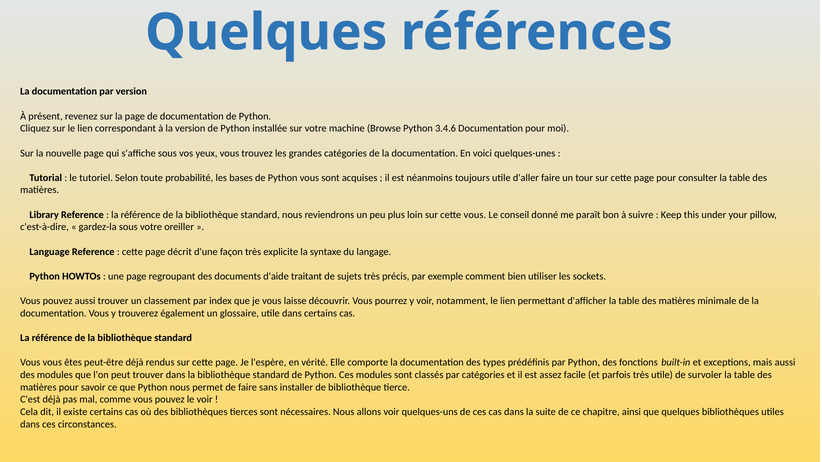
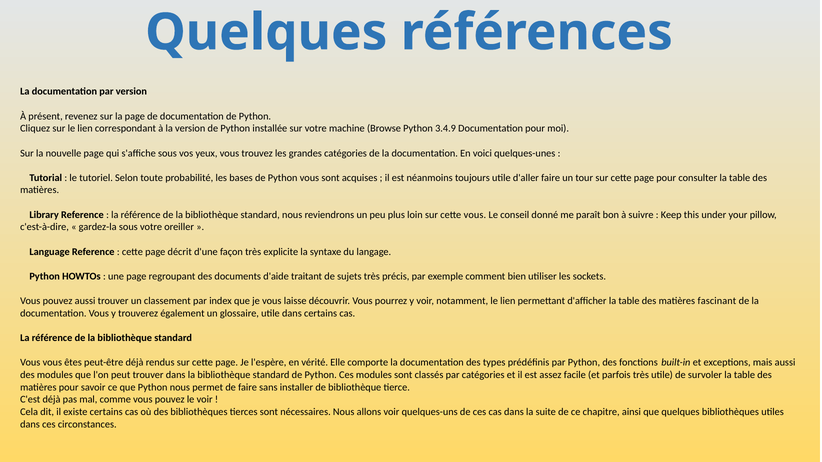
3.4.6: 3.4.6 -> 3.4.9
minimale: minimale -> fascinant
